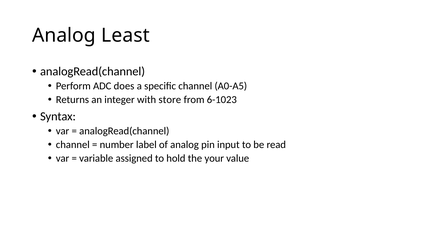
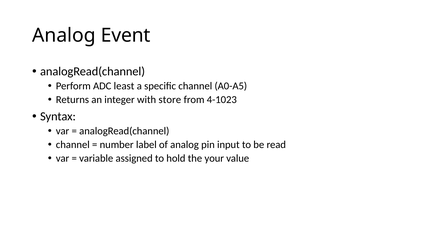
Least: Least -> Event
does: does -> least
6-1023: 6-1023 -> 4-1023
